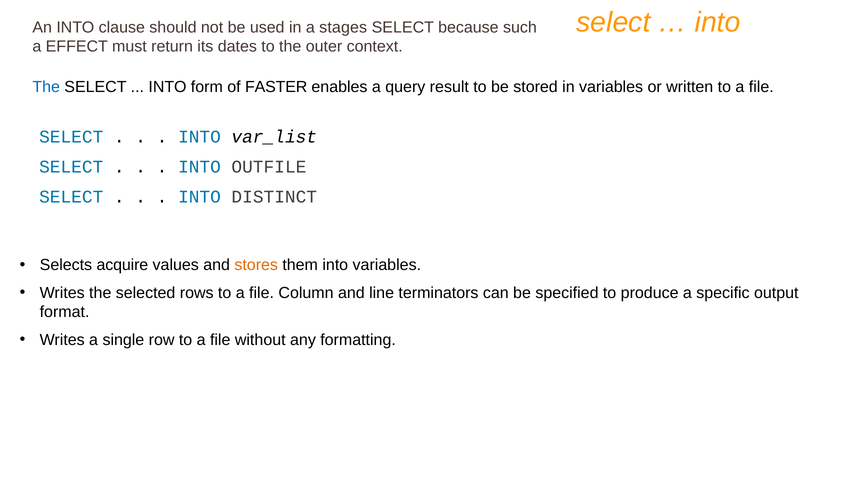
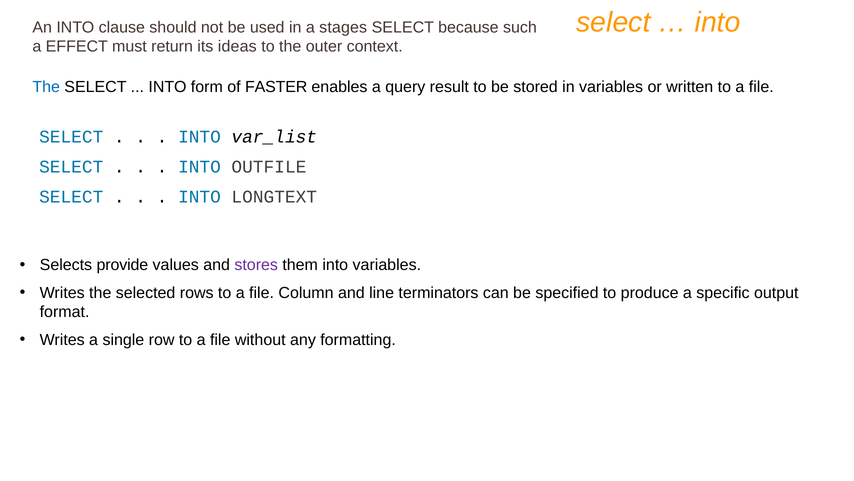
dates: dates -> ideas
DISTINCT: DISTINCT -> LONGTEXT
acquire: acquire -> provide
stores colour: orange -> purple
